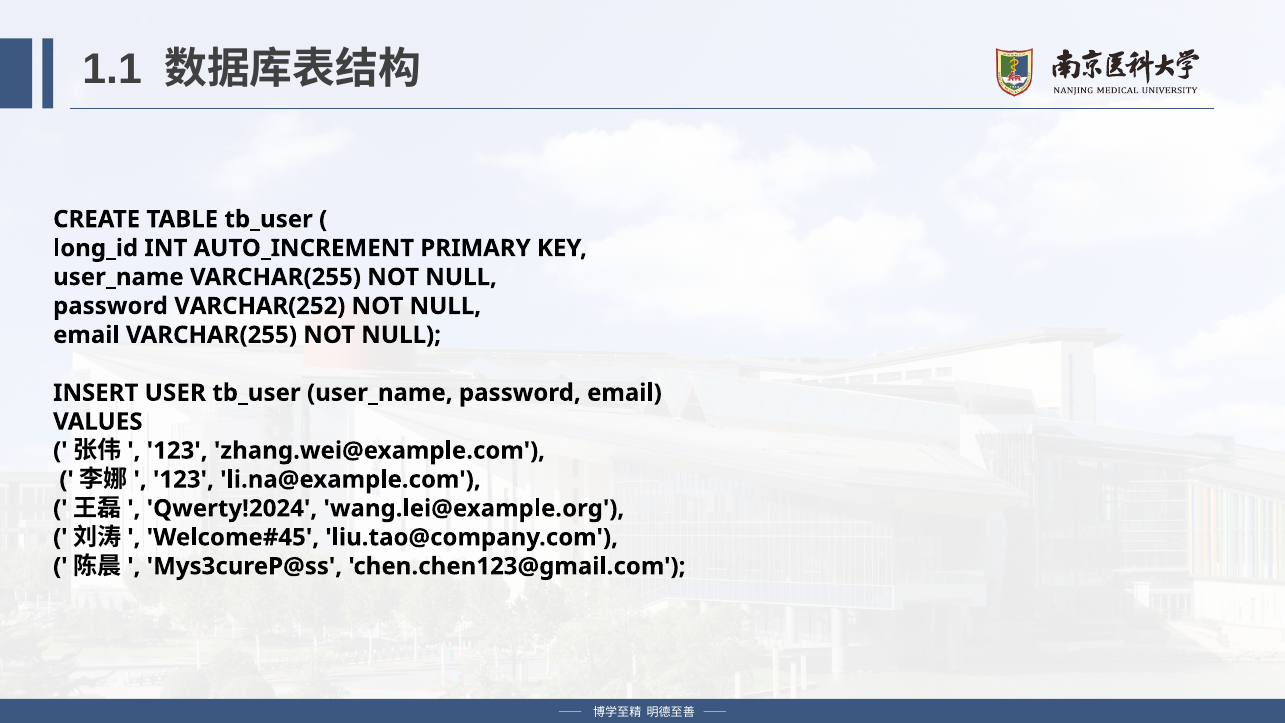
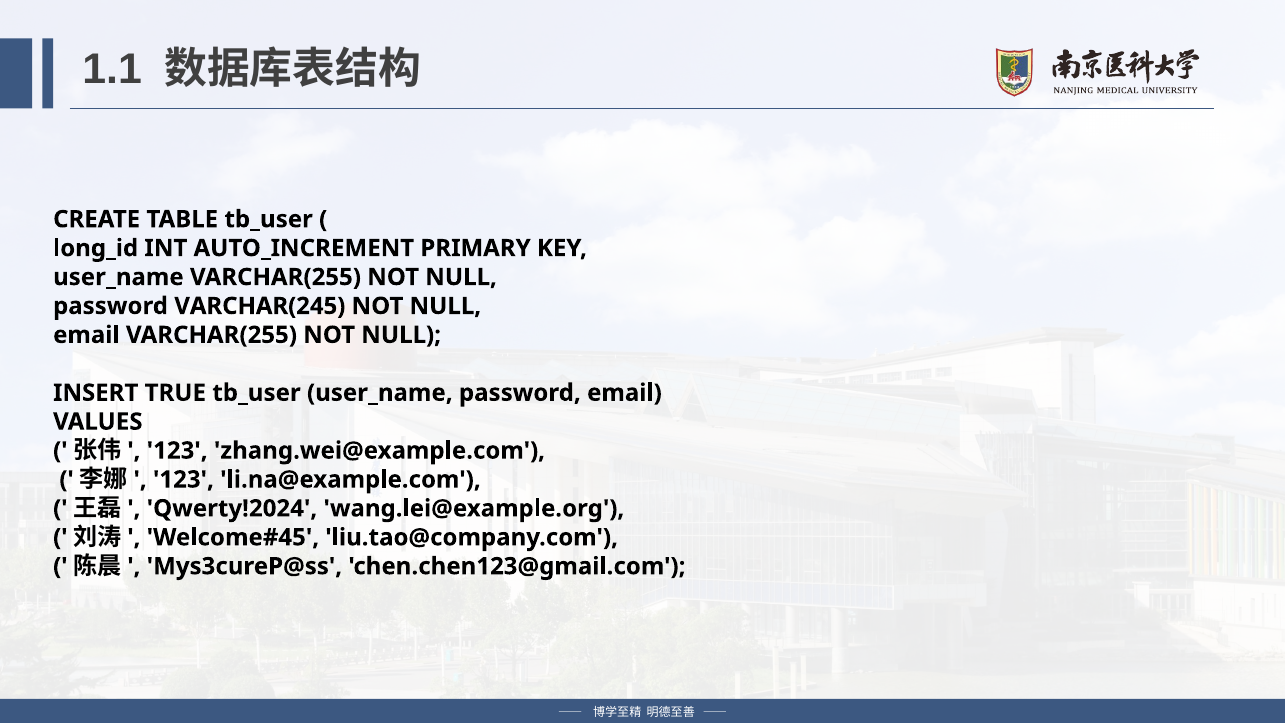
VARCHAR(252: VARCHAR(252 -> VARCHAR(245
USER: USER -> TRUE
